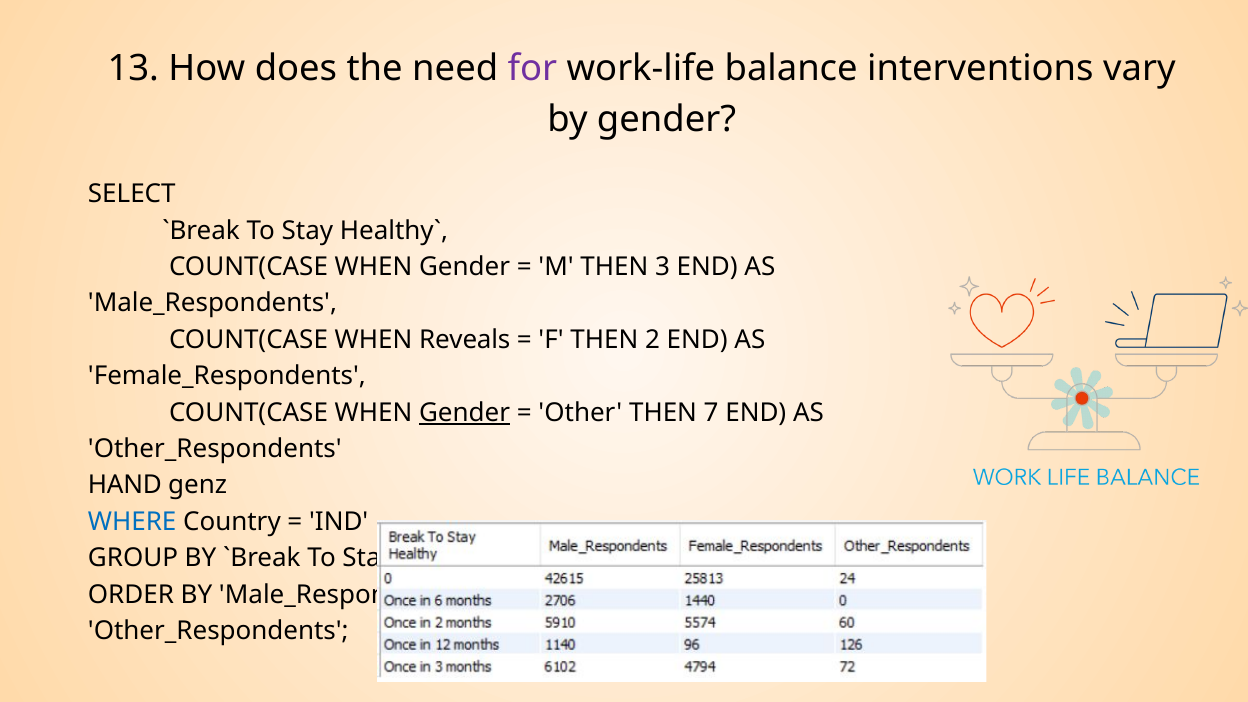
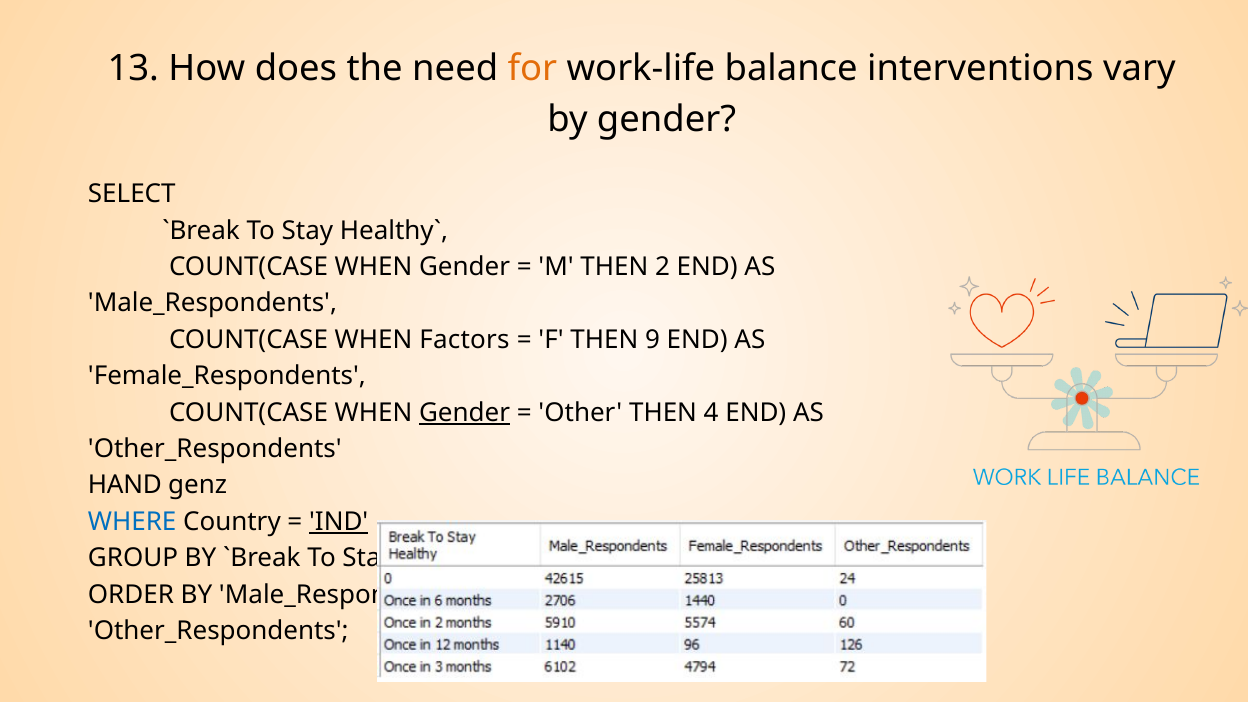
for colour: purple -> orange
3: 3 -> 2
Reveals: Reveals -> Factors
2: 2 -> 9
7: 7 -> 4
IND underline: none -> present
